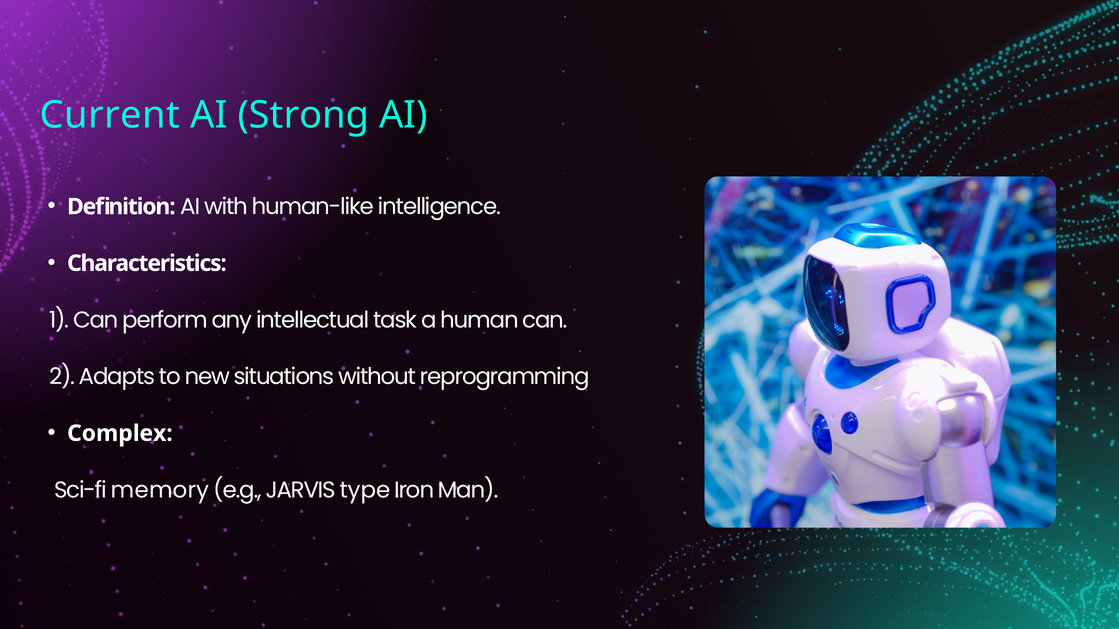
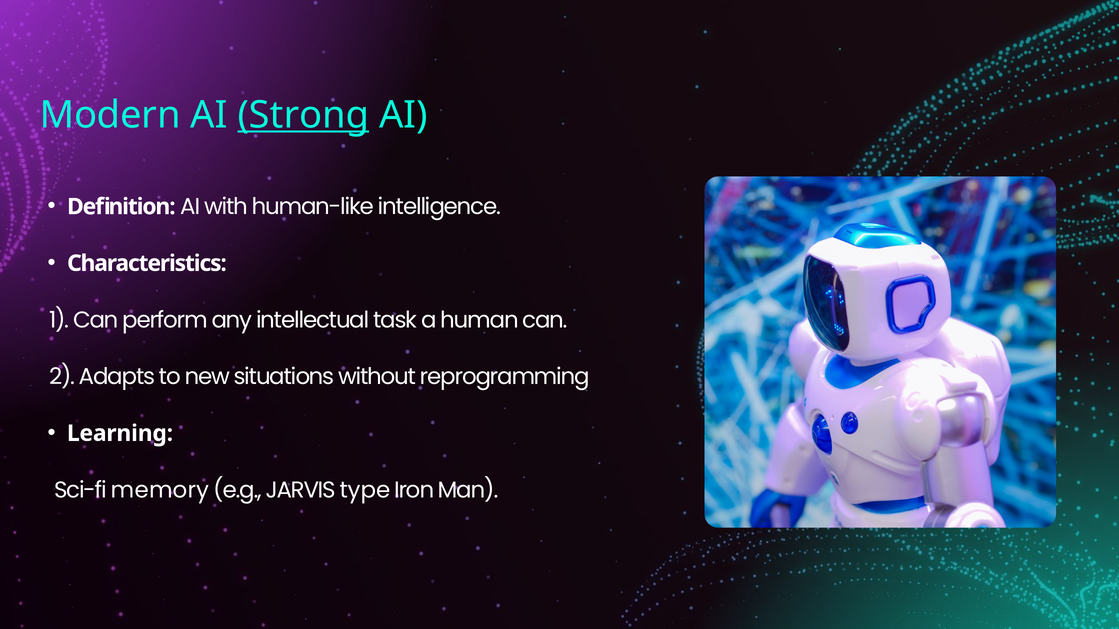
Current: Current -> Modern
Strong underline: none -> present
Complex: Complex -> Learning
